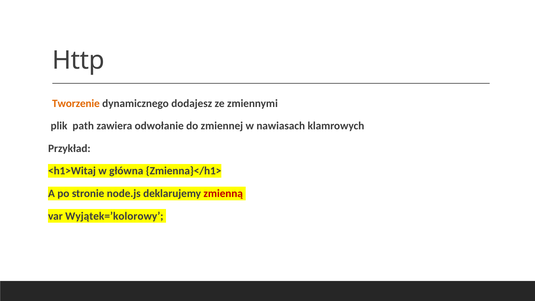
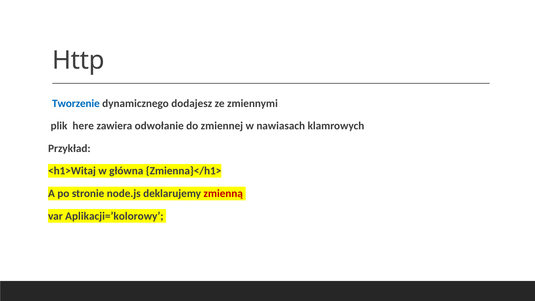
Tworzenie colour: orange -> blue
path: path -> here
Wyjątek=’kolorowy: Wyjątek=’kolorowy -> Aplikacji=’kolorowy
